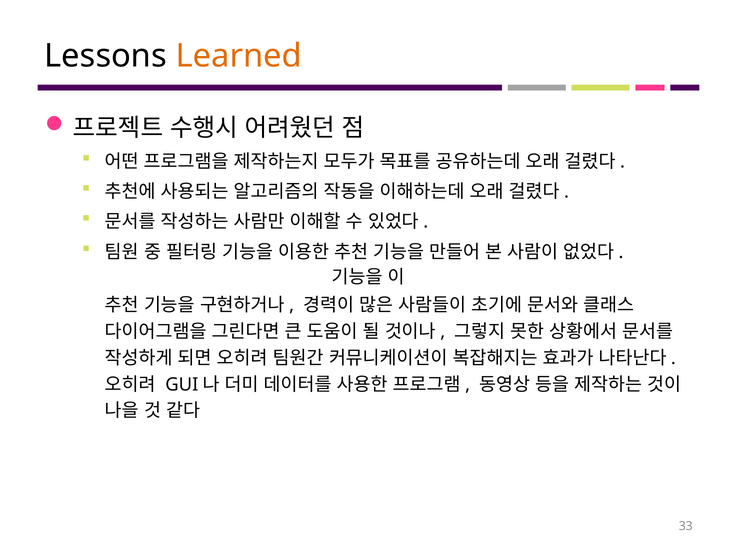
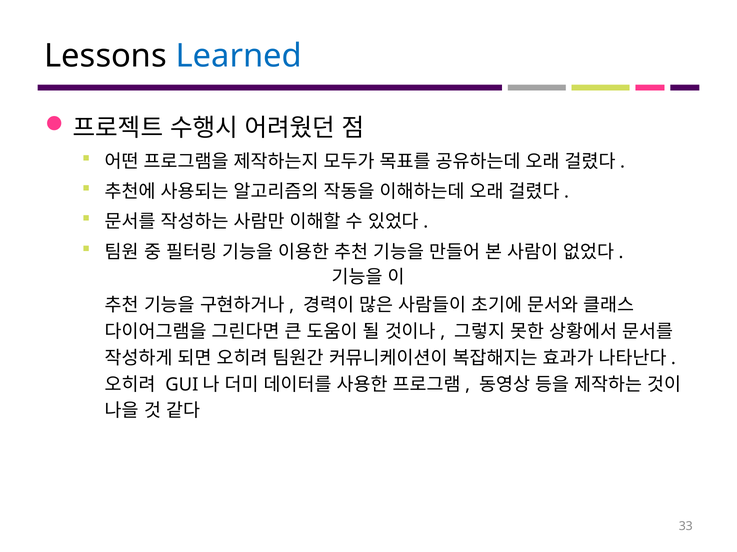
Learned colour: orange -> blue
